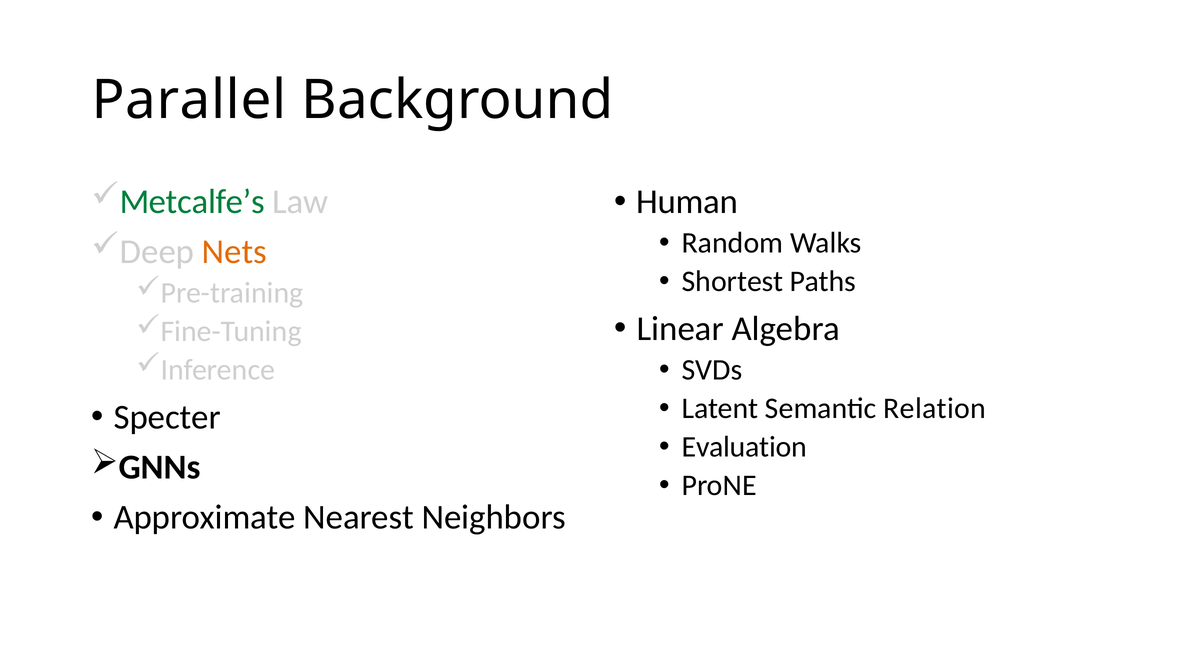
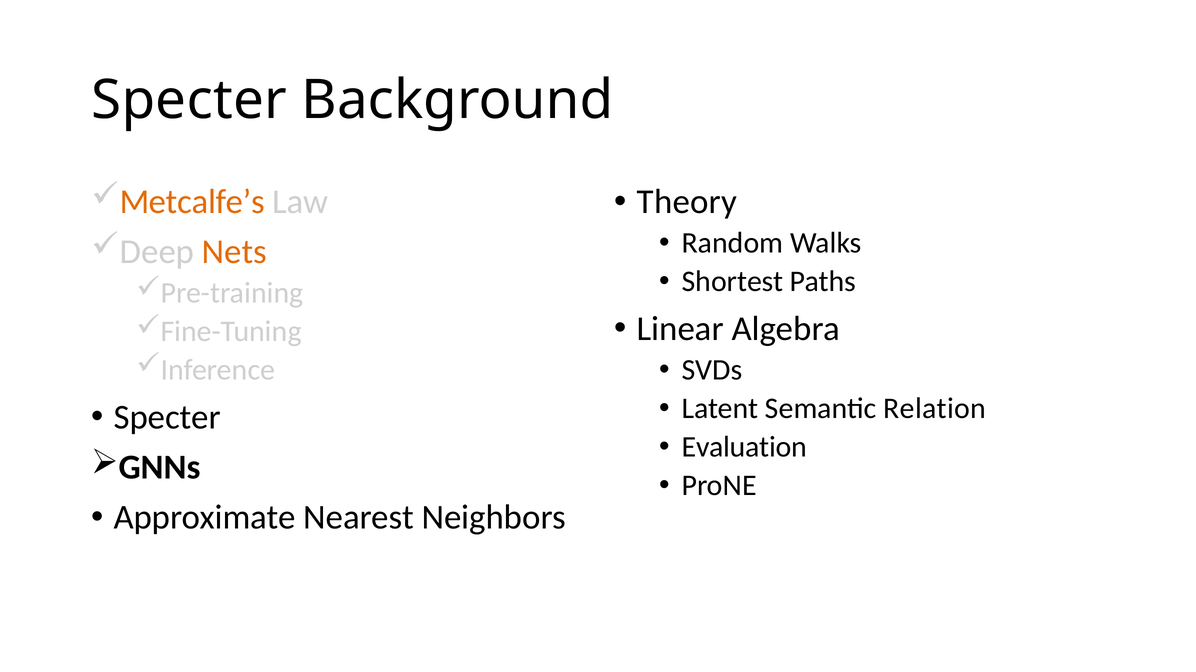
Parallel at (189, 100): Parallel -> Specter
Metcalfe’s colour: green -> orange
Human: Human -> Theory
